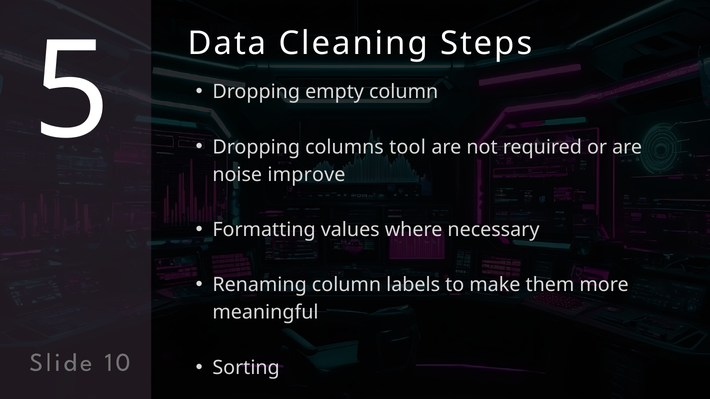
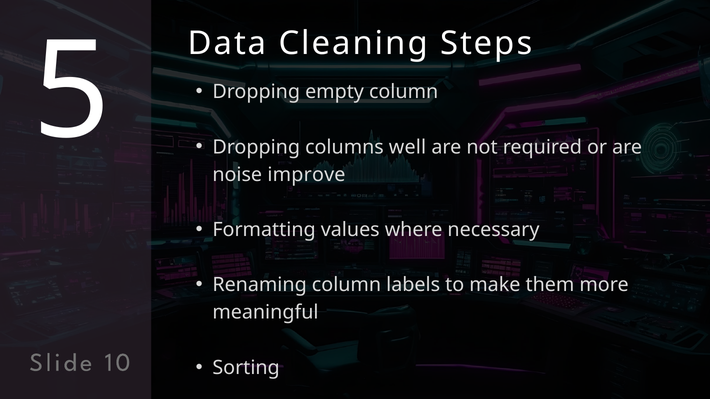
tool: tool -> well
